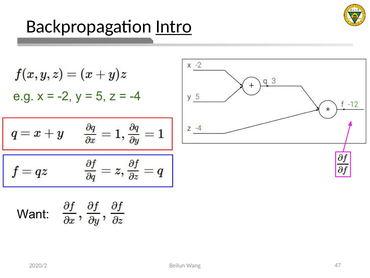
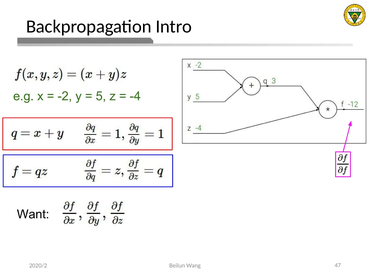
Intro underline: present -> none
